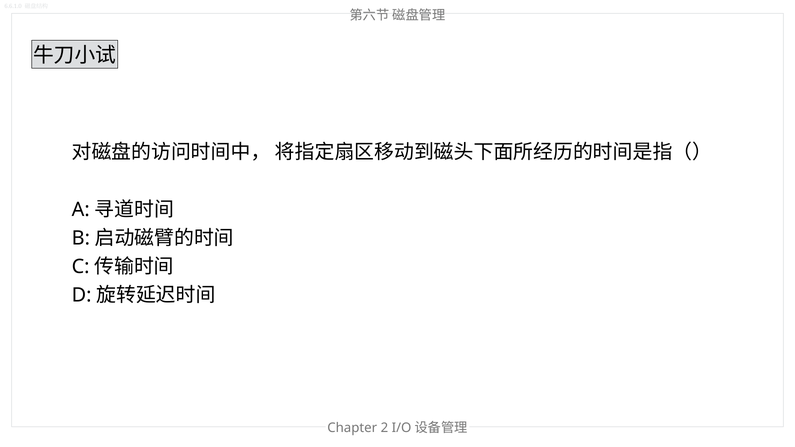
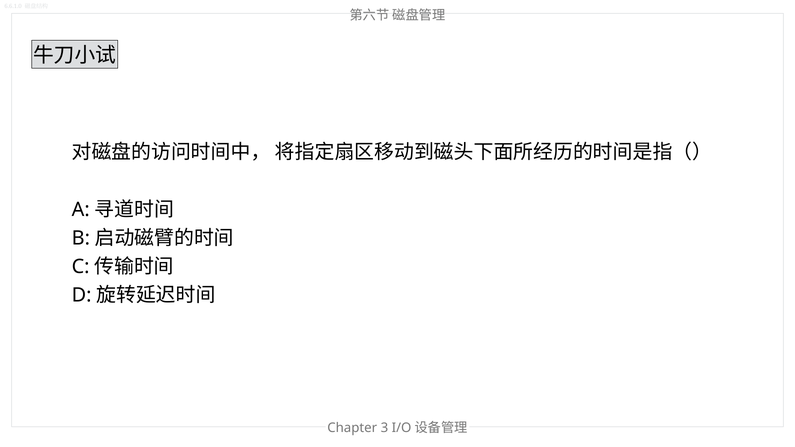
2: 2 -> 3
